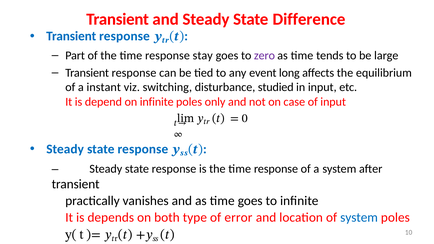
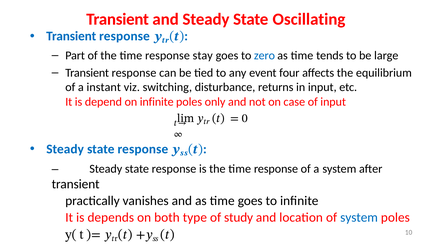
Difference: Difference -> Oscillating
zero colour: purple -> blue
long: long -> four
studied: studied -> returns
error: error -> study
